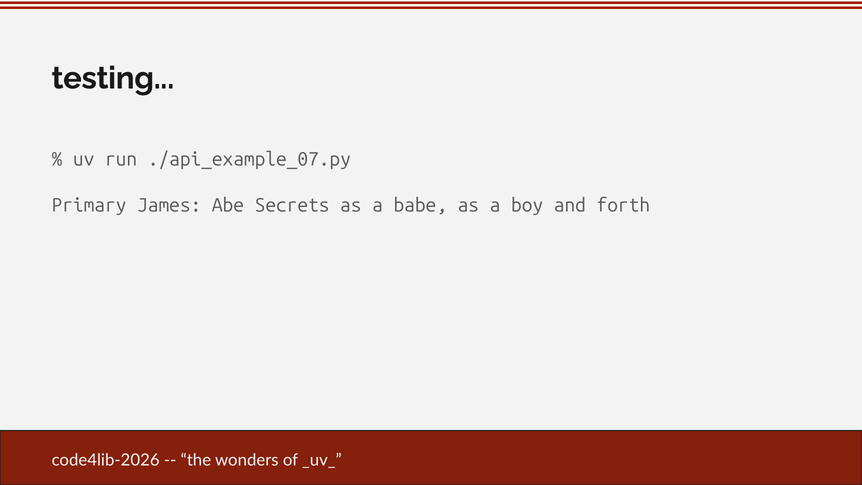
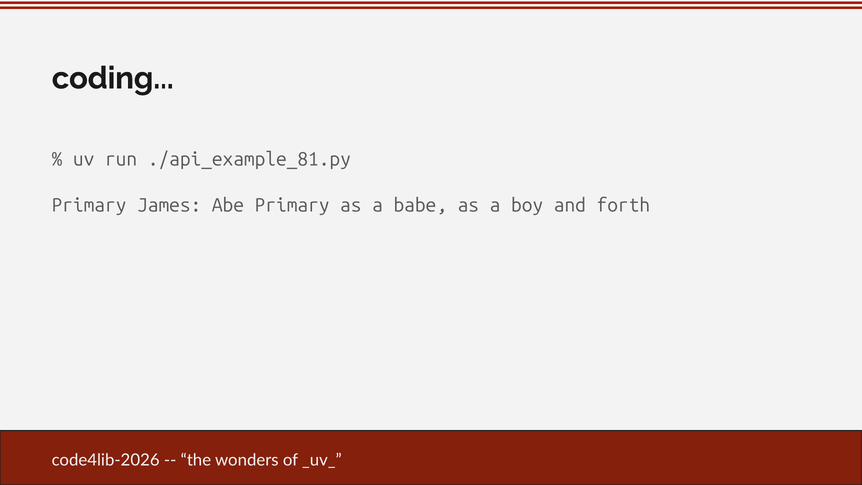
testing: testing -> coding
./api_example_07.py: ./api_example_07.py -> ./api_example_81.py
Abe Secrets: Secrets -> Primary
